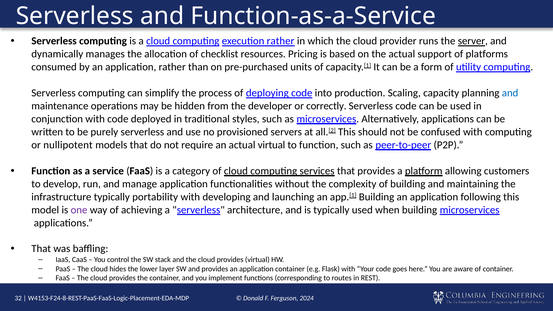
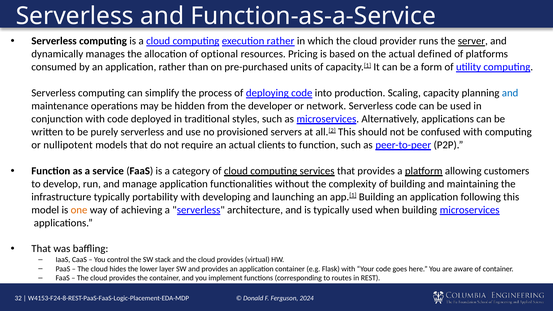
checklist: checklist -> optional
support: support -> defined
correctly: correctly -> network
actual virtual: virtual -> clients
one colour: purple -> orange
